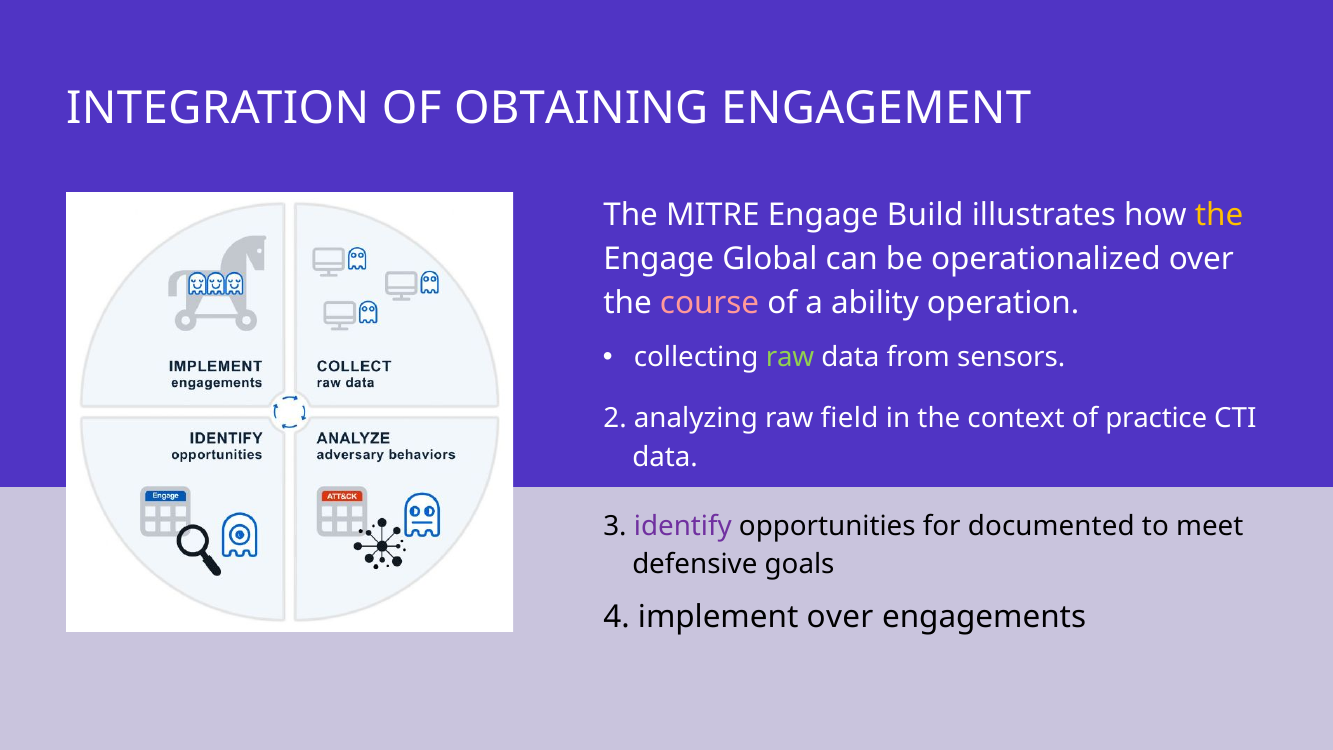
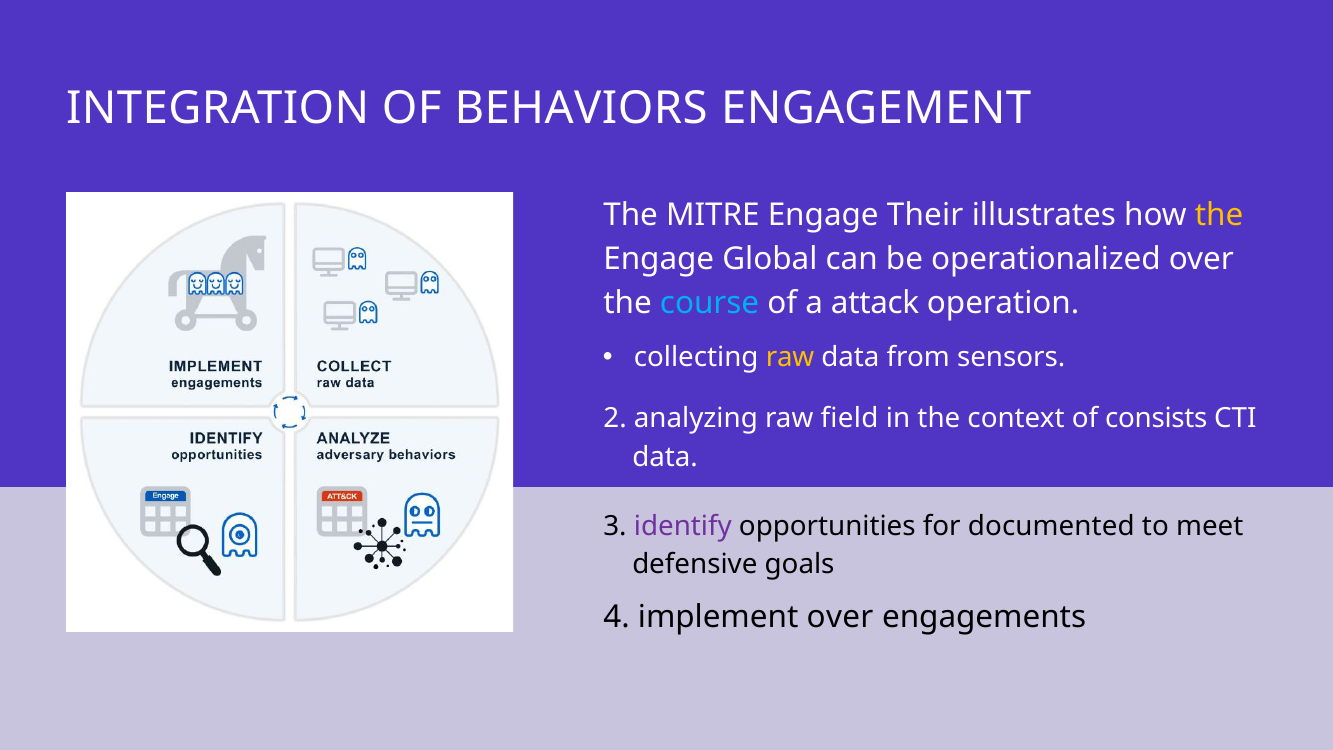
OBTAINING: OBTAINING -> BEHAVIORS
Build: Build -> Their
course colour: pink -> light blue
ability: ability -> attack
raw at (790, 357) colour: light green -> yellow
practice: practice -> consists
